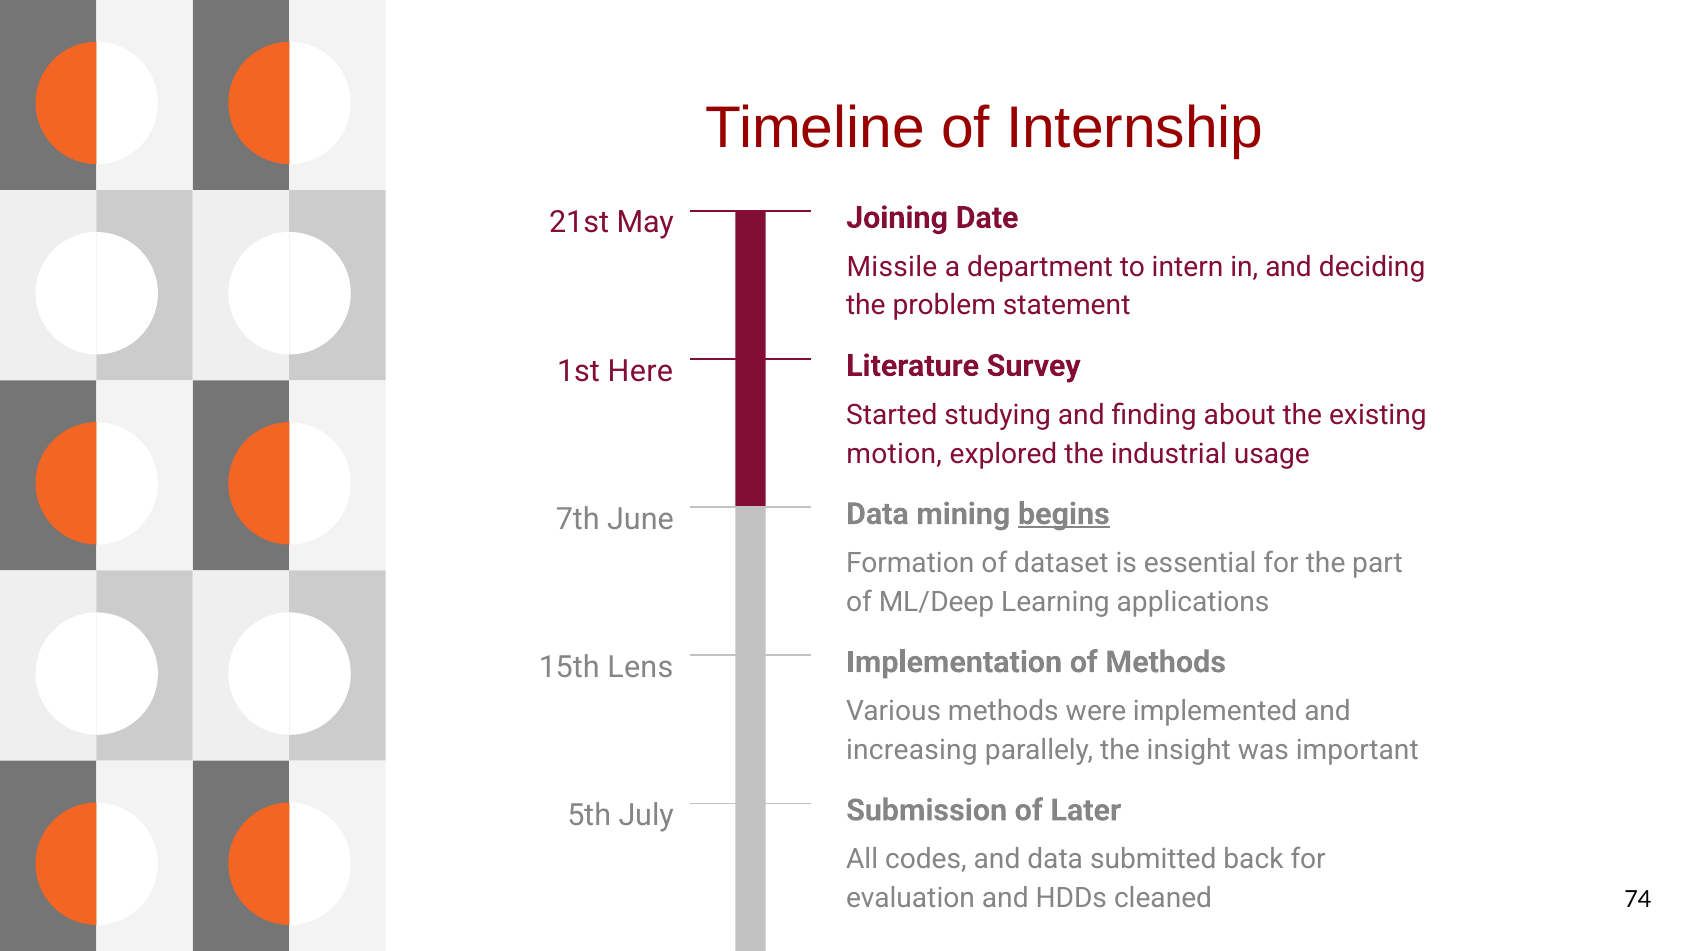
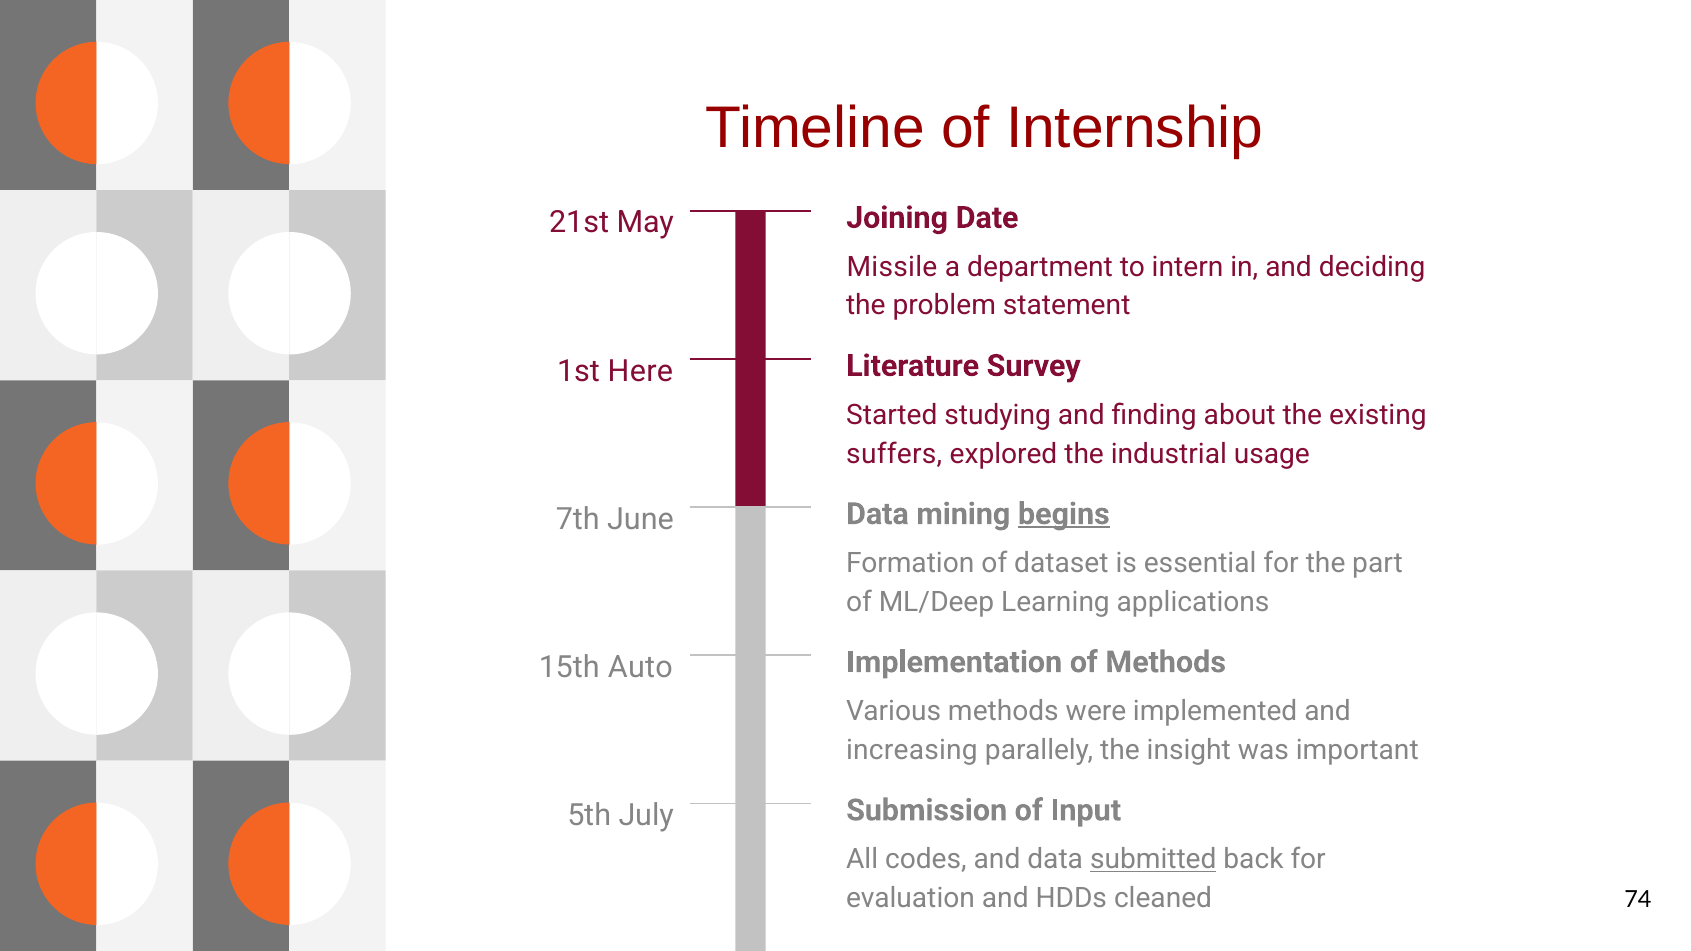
motion: motion -> suffers
Lens: Lens -> Auto
Later: Later -> Input
submitted underline: none -> present
